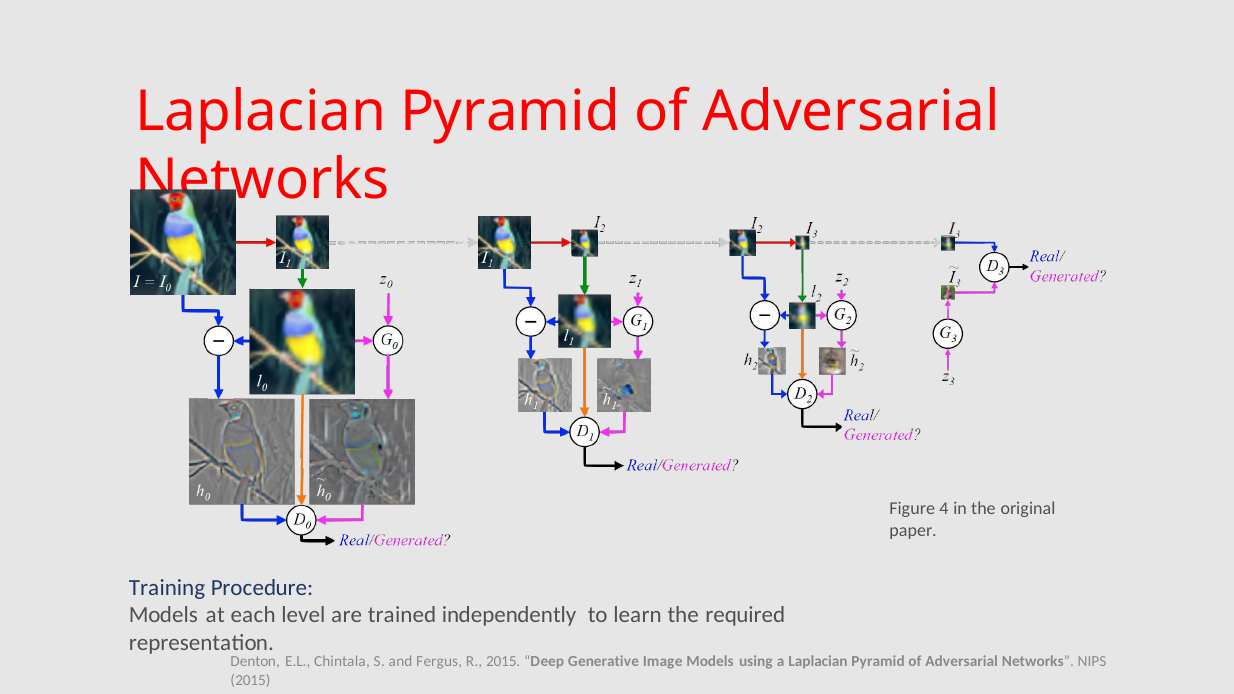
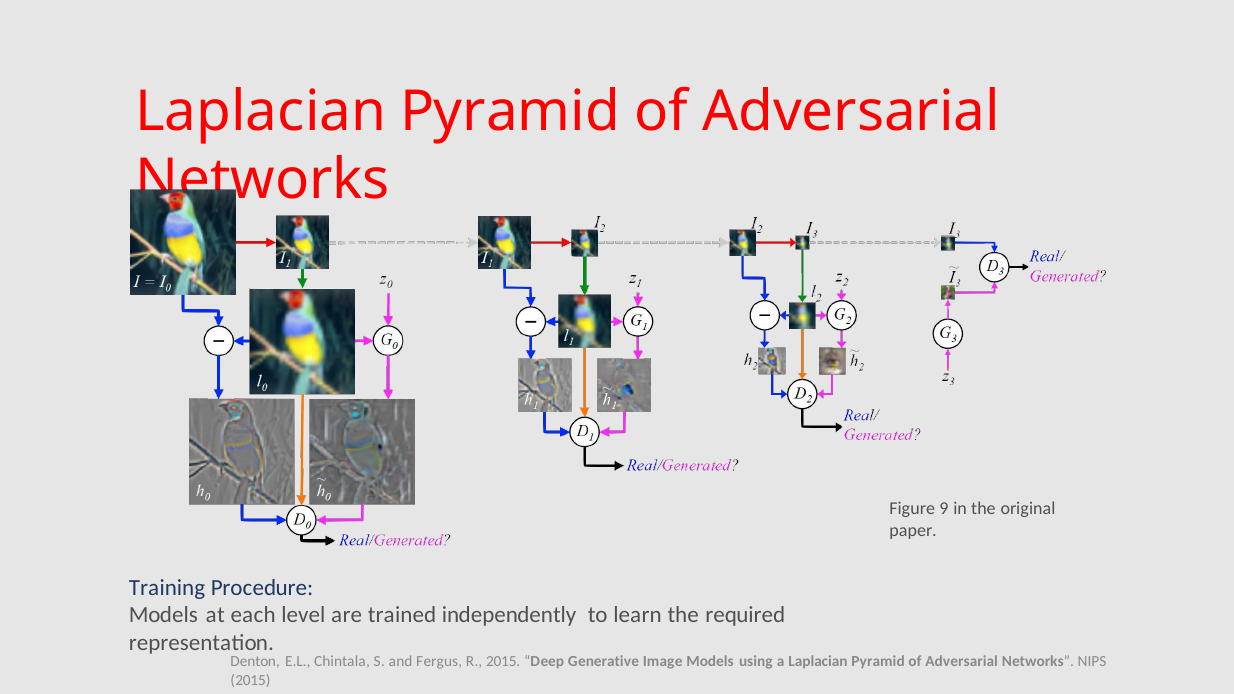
4: 4 -> 9
